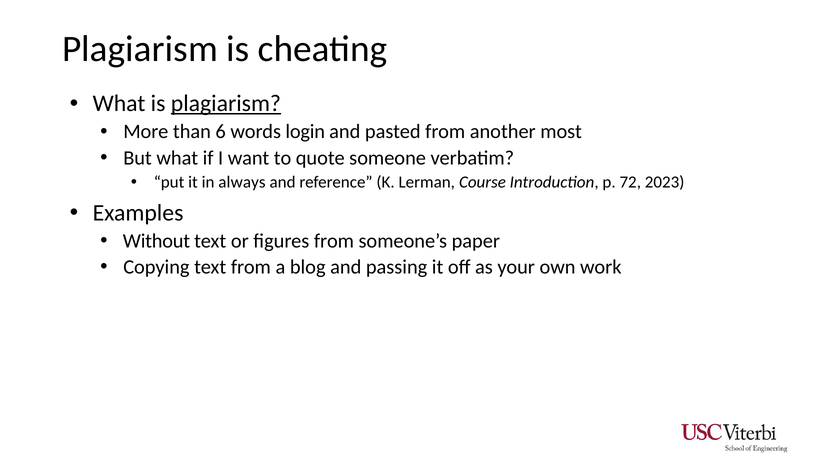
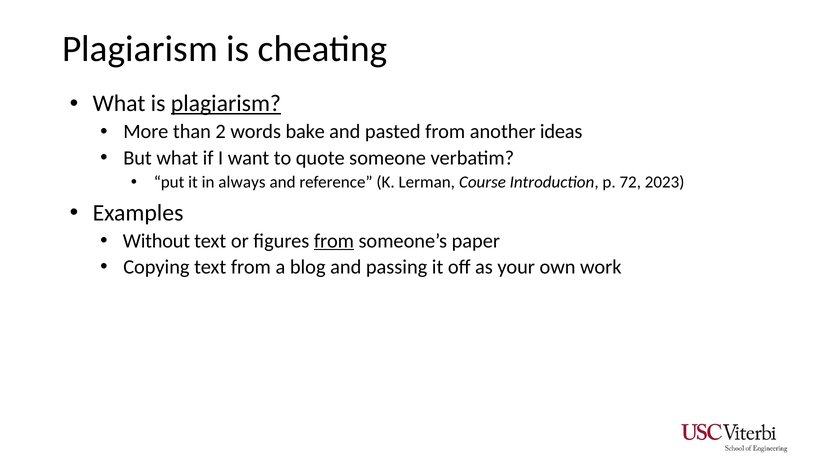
6: 6 -> 2
login: login -> bake
most: most -> ideas
from at (334, 241) underline: none -> present
